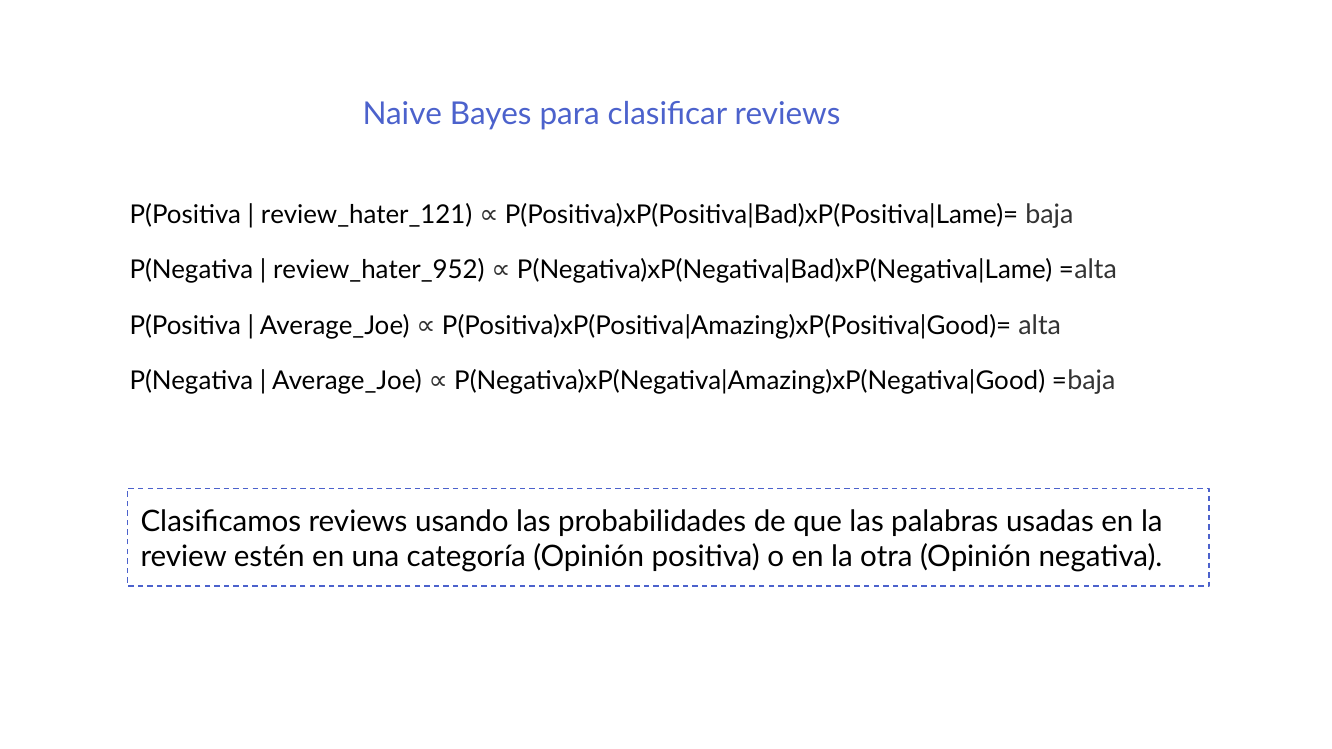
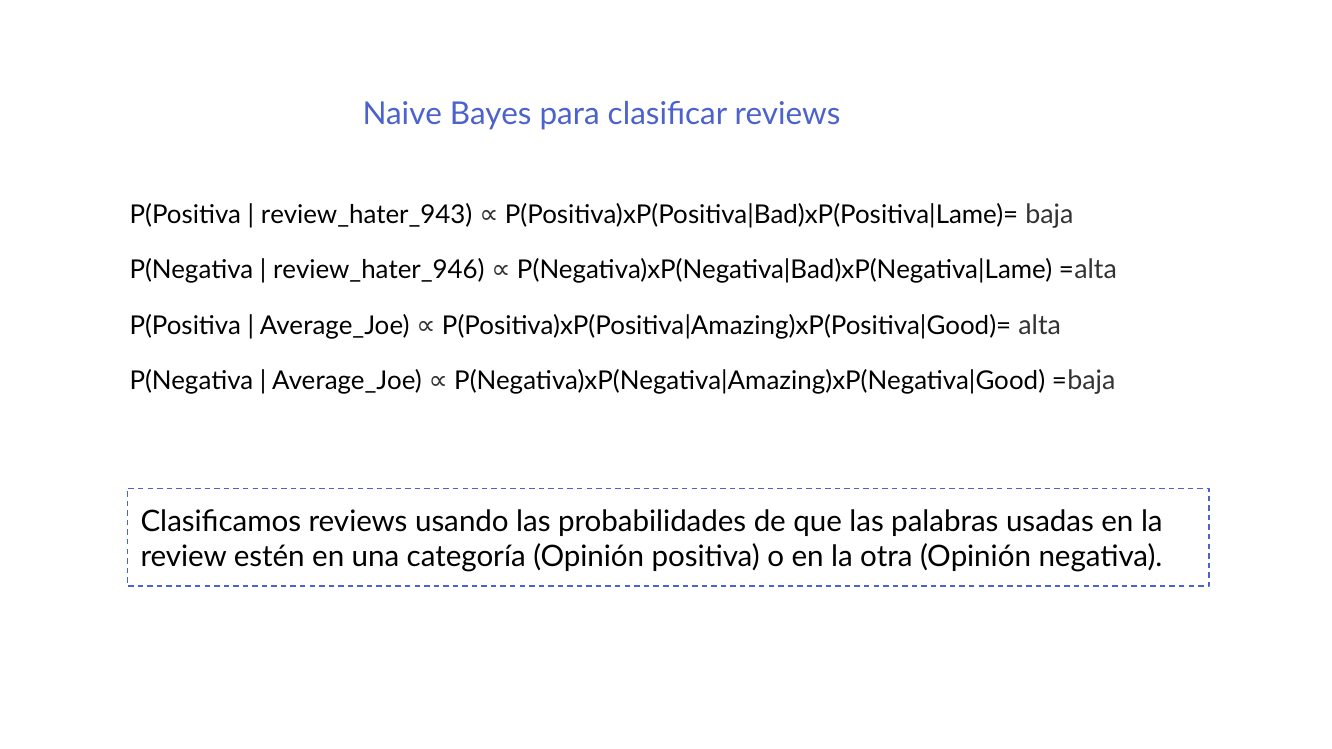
review_hater_121: review_hater_121 -> review_hater_943
review_hater_952: review_hater_952 -> review_hater_946
